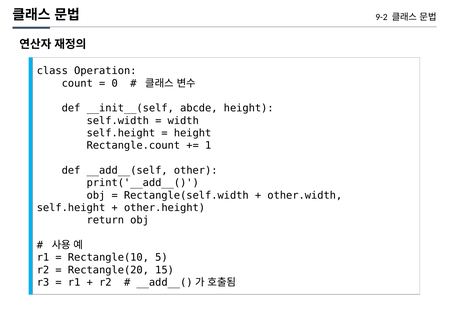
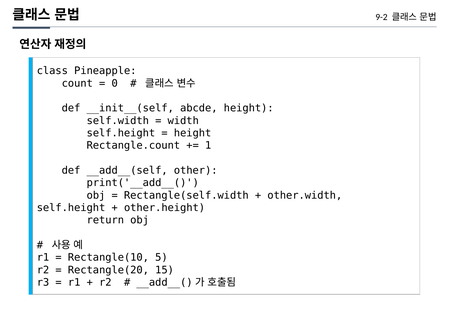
Operation: Operation -> Pineapple
